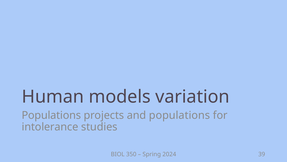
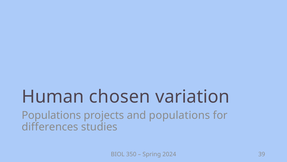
models: models -> chosen
intolerance: intolerance -> differences
